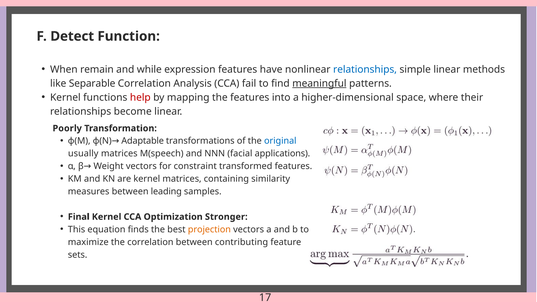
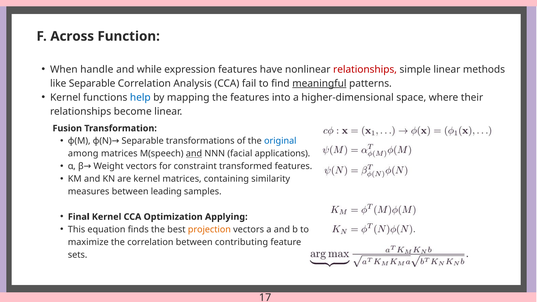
Detect: Detect -> Across
remain: remain -> handle
relationships at (365, 69) colour: blue -> red
help colour: red -> blue
Poorly: Poorly -> Fusion
Adaptable at (143, 141): Adaptable -> Separable
usually: usually -> among
and at (194, 154) underline: none -> present
Stronger: Stronger -> Applying
